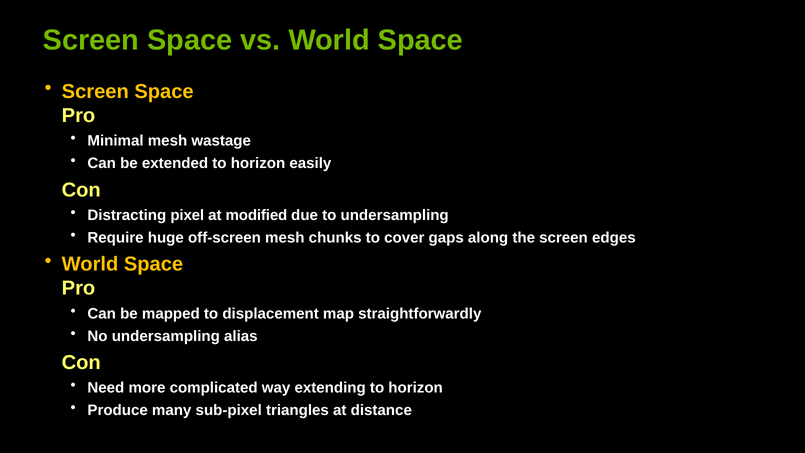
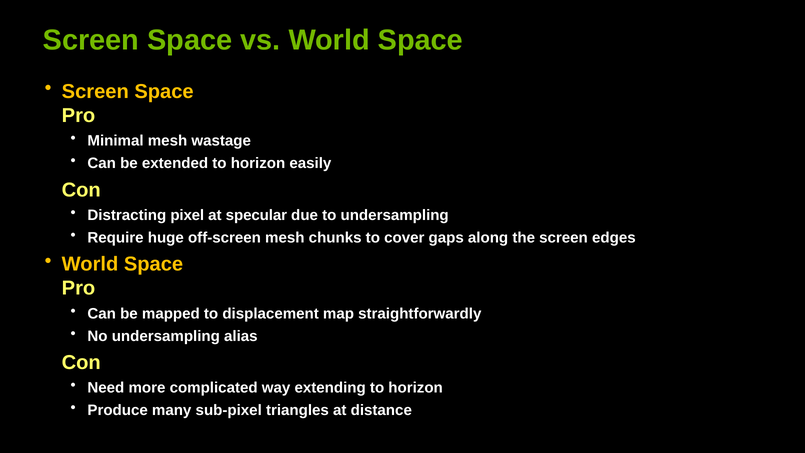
modified: modified -> specular
